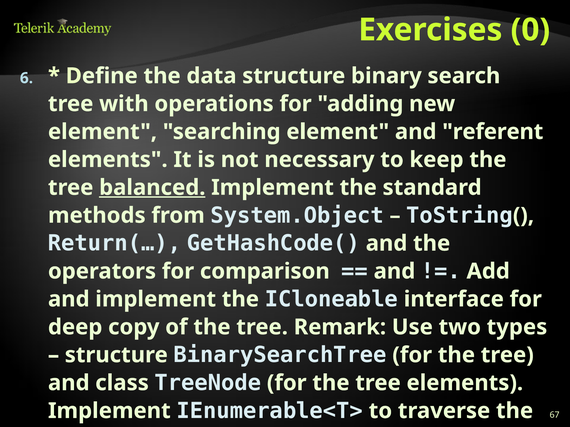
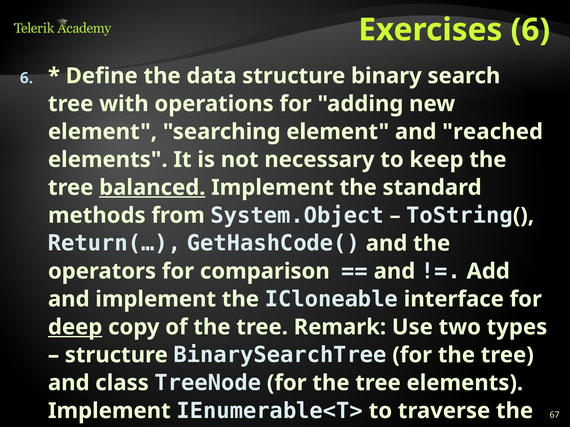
Exercises 0: 0 -> 6
referent: referent -> reached
deep underline: none -> present
